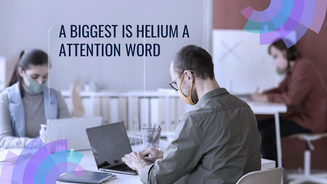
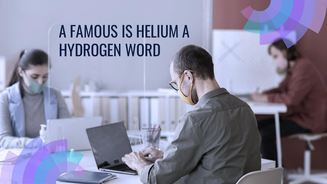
BIGGEST: BIGGEST -> FAMOUS
ATTENTION: ATTENTION -> HYDROGEN
